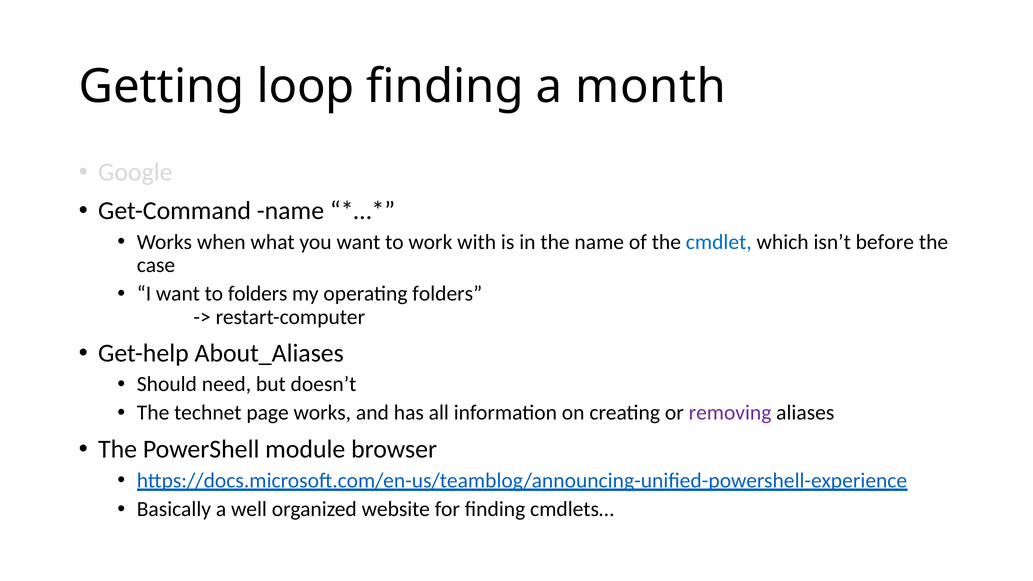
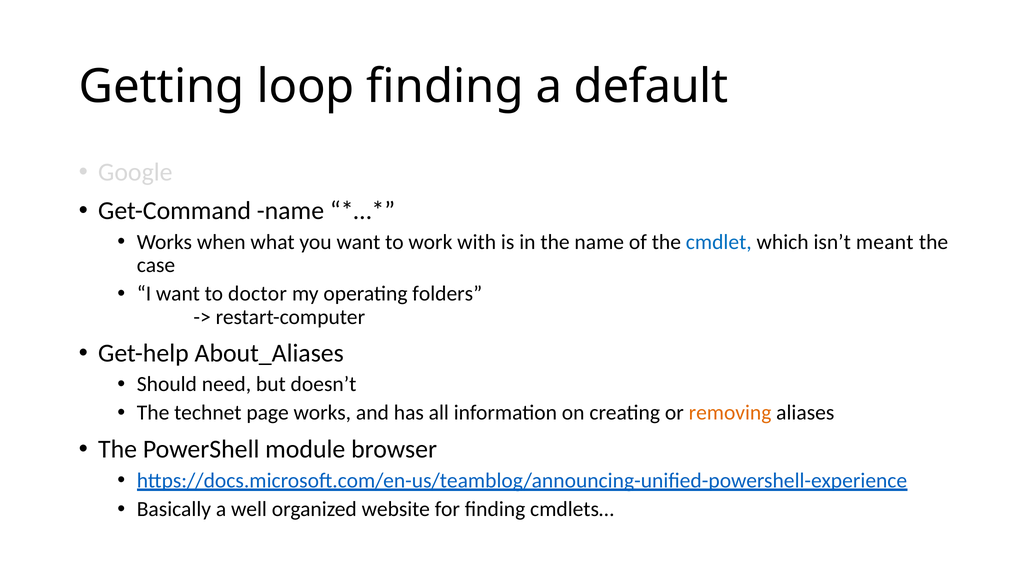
month: month -> default
before: before -> meant
to folders: folders -> doctor
removing colour: purple -> orange
